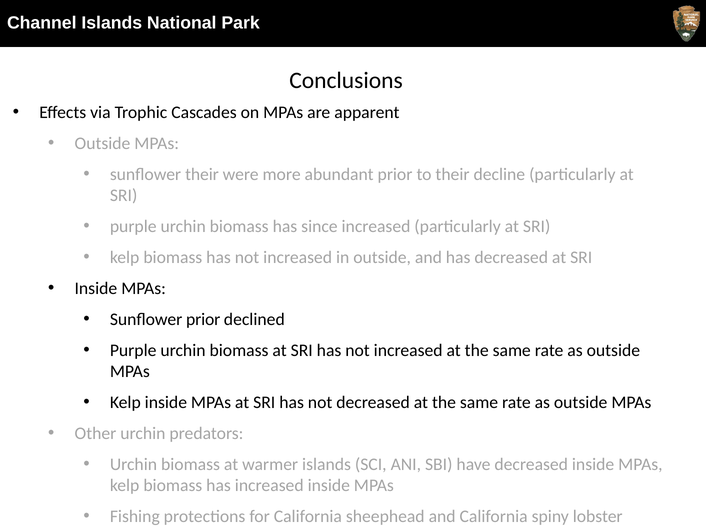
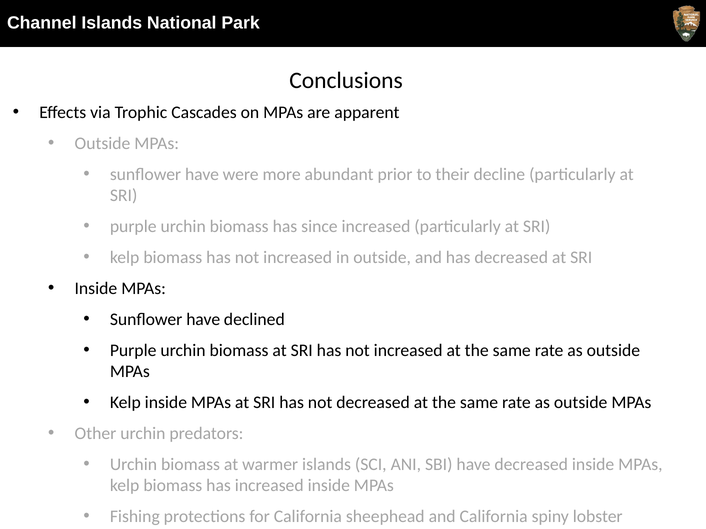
their at (202, 174): their -> have
prior at (203, 320): prior -> have
